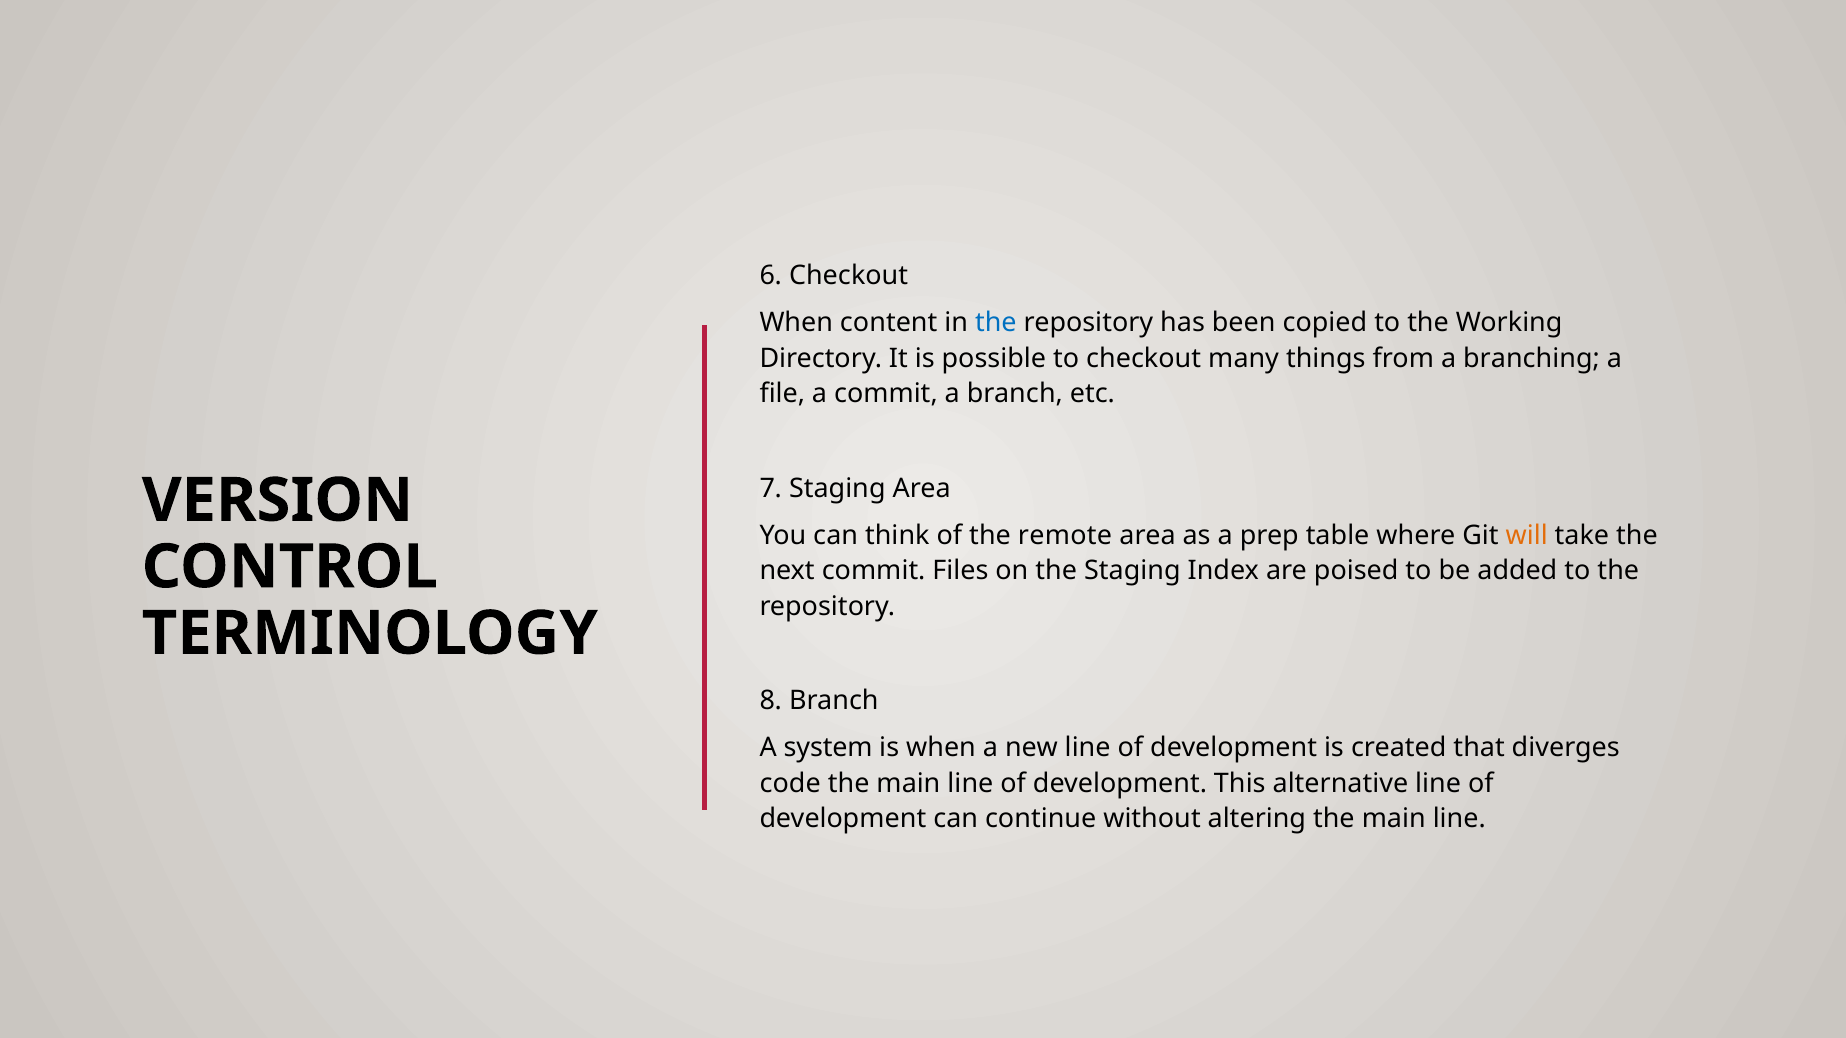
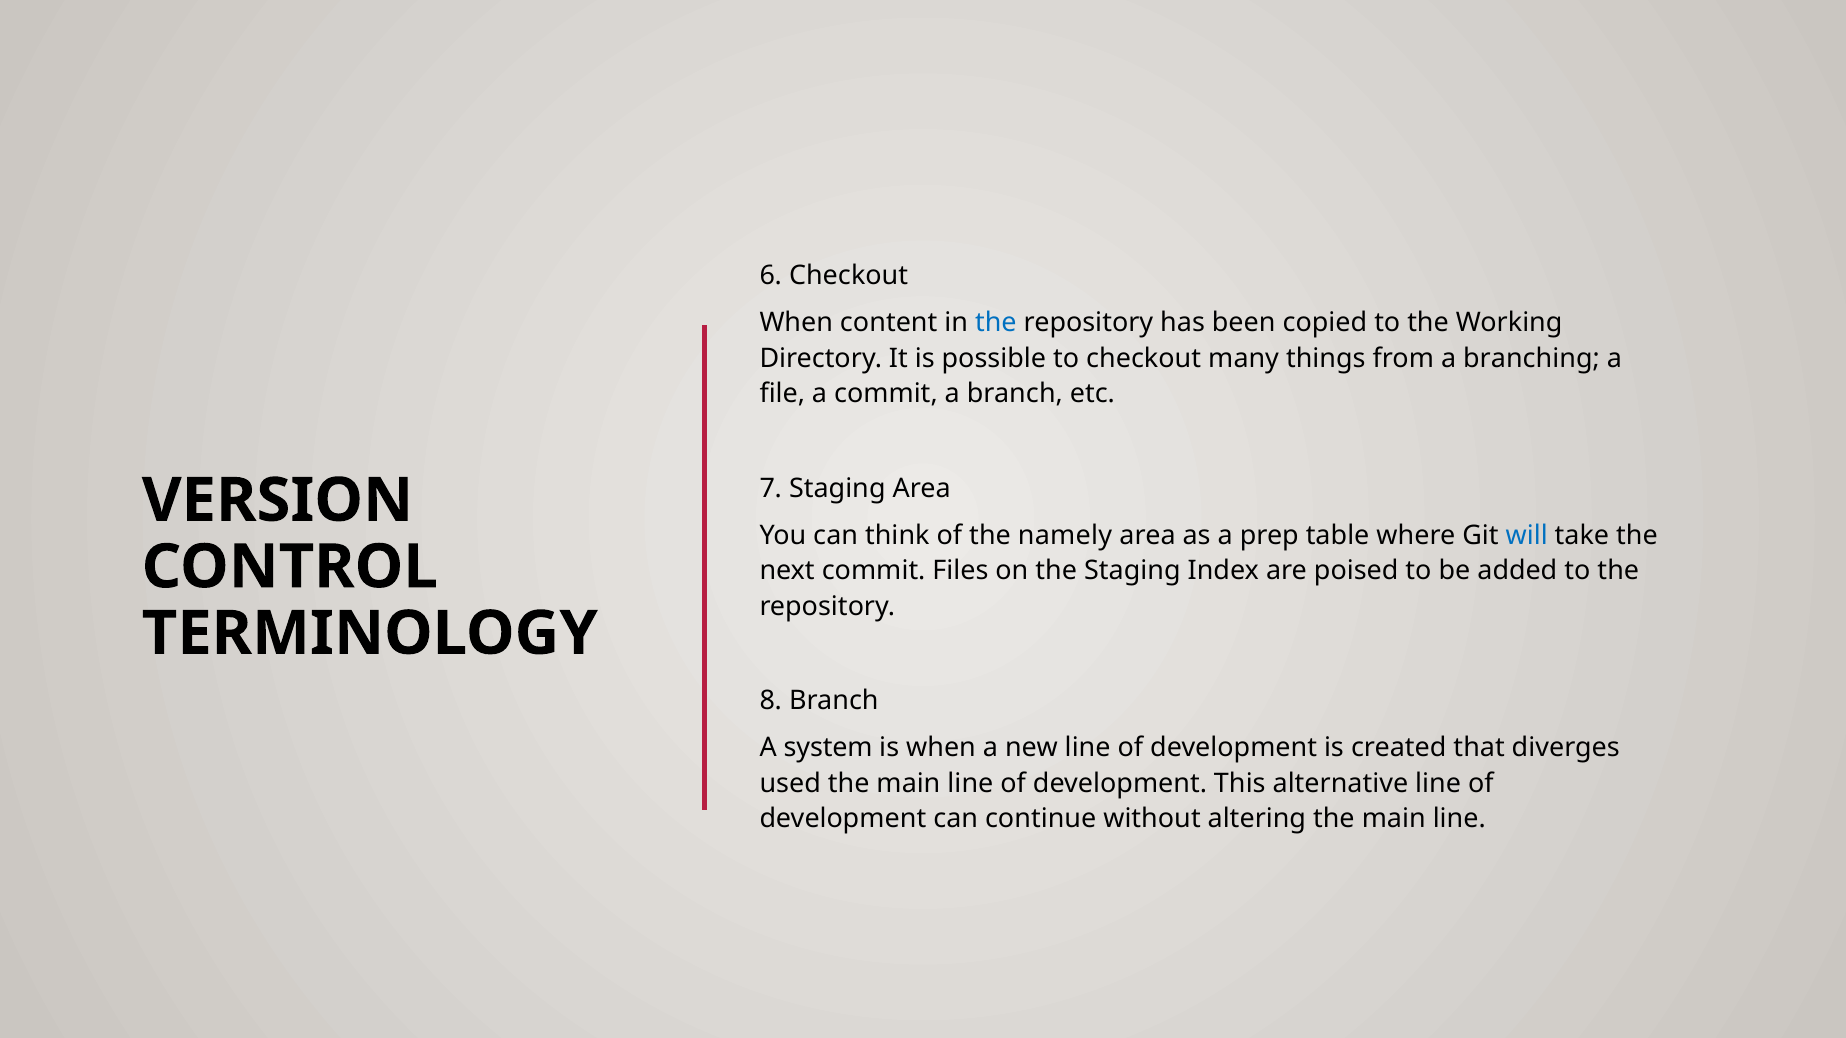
remote: remote -> namely
will colour: orange -> blue
code: code -> used
